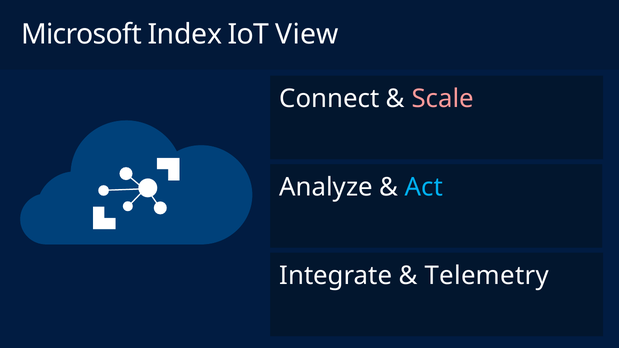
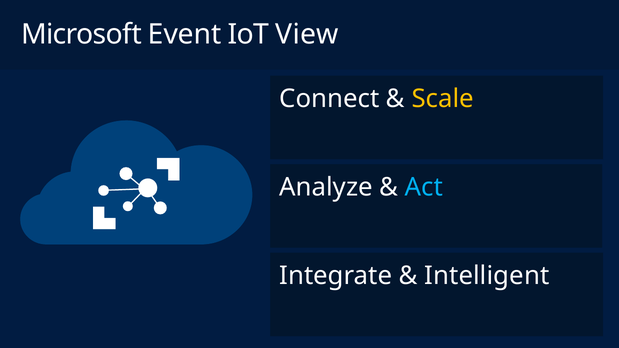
Index: Index -> Event
Scale colour: pink -> yellow
Telemetry: Telemetry -> Intelligent
